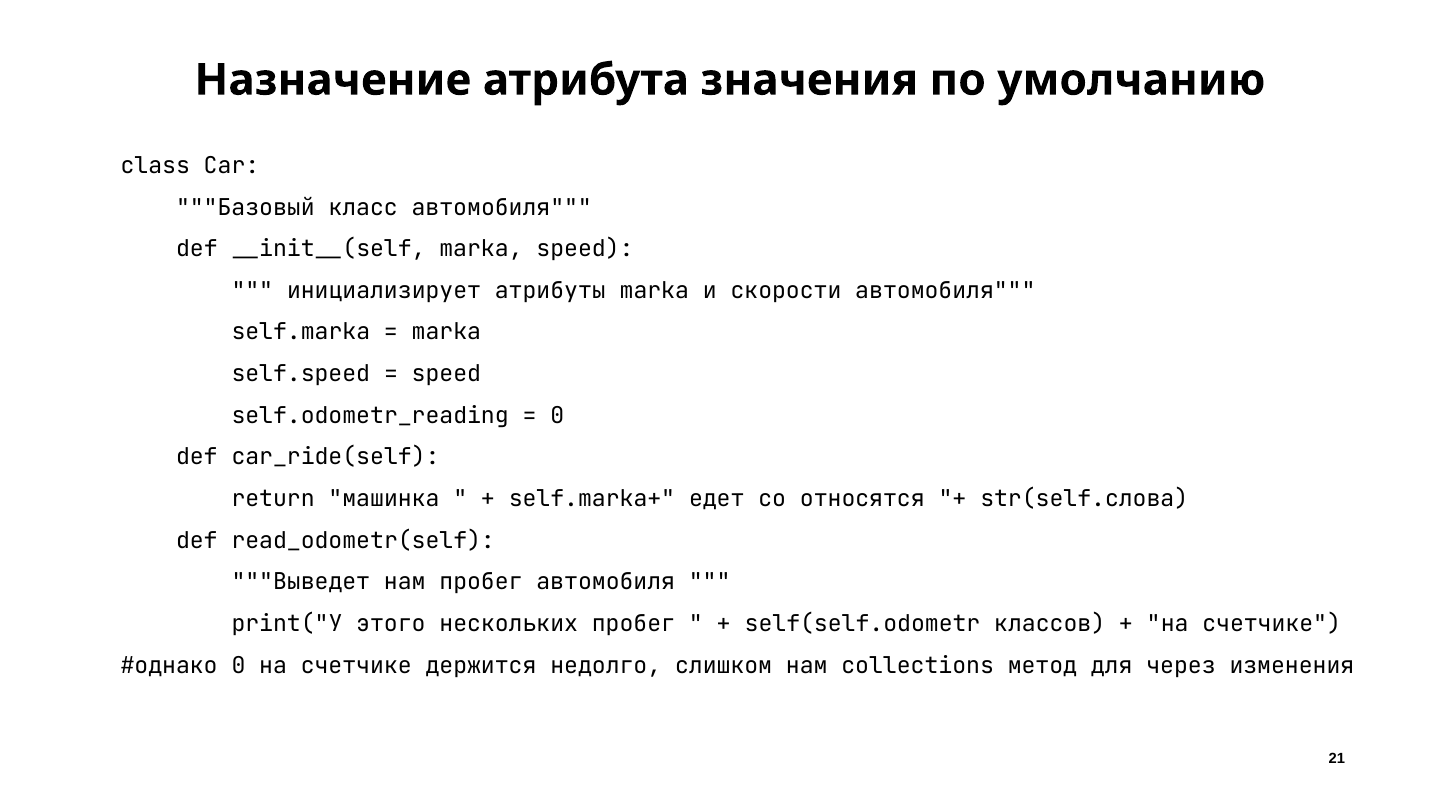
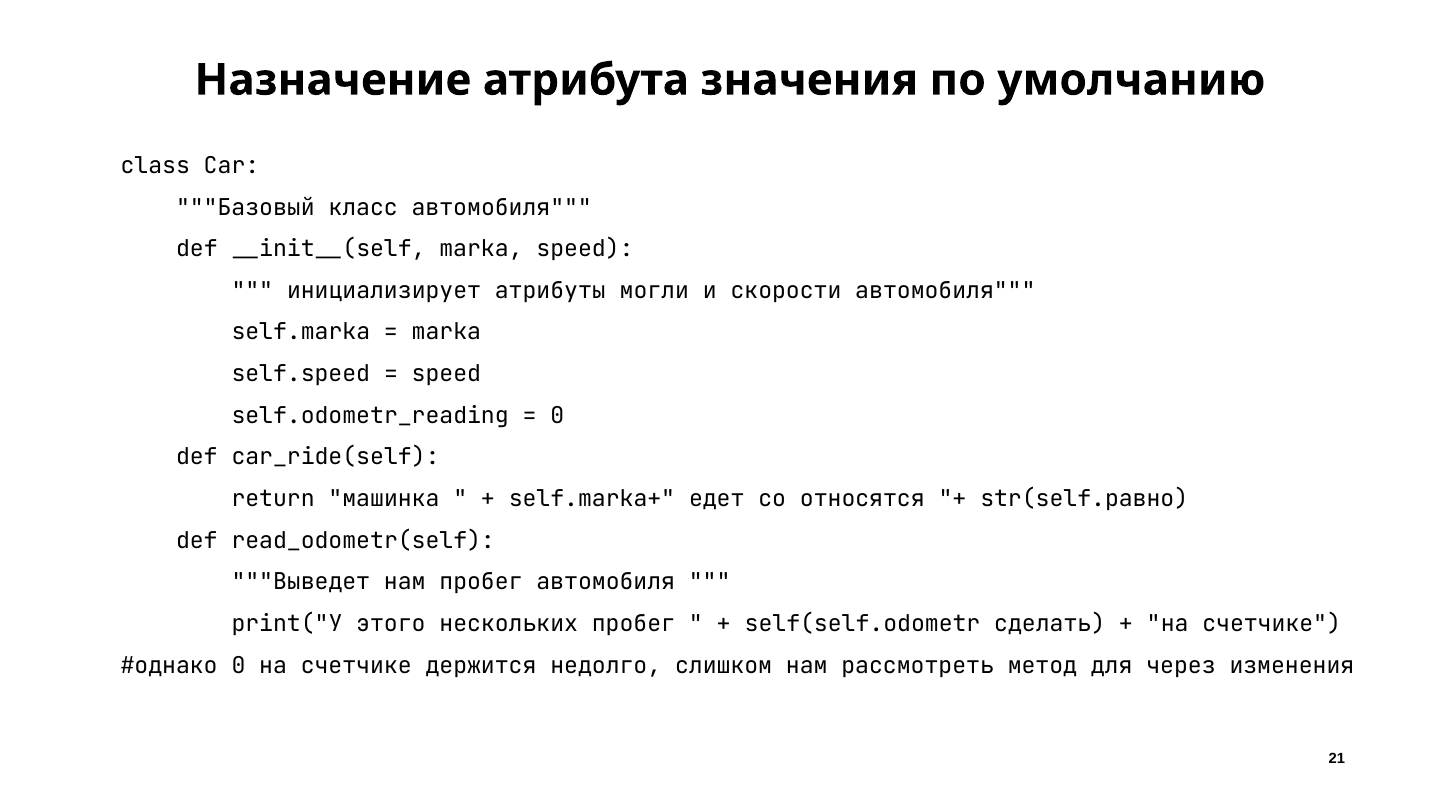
атрибуты marka: marka -> могли
str(self.слова: str(self.слова -> str(self.равно
self(self.odometr_классов: self(self.odometr_классов -> self(self.odometr_сделать
collections: collections -> рассмотреть
